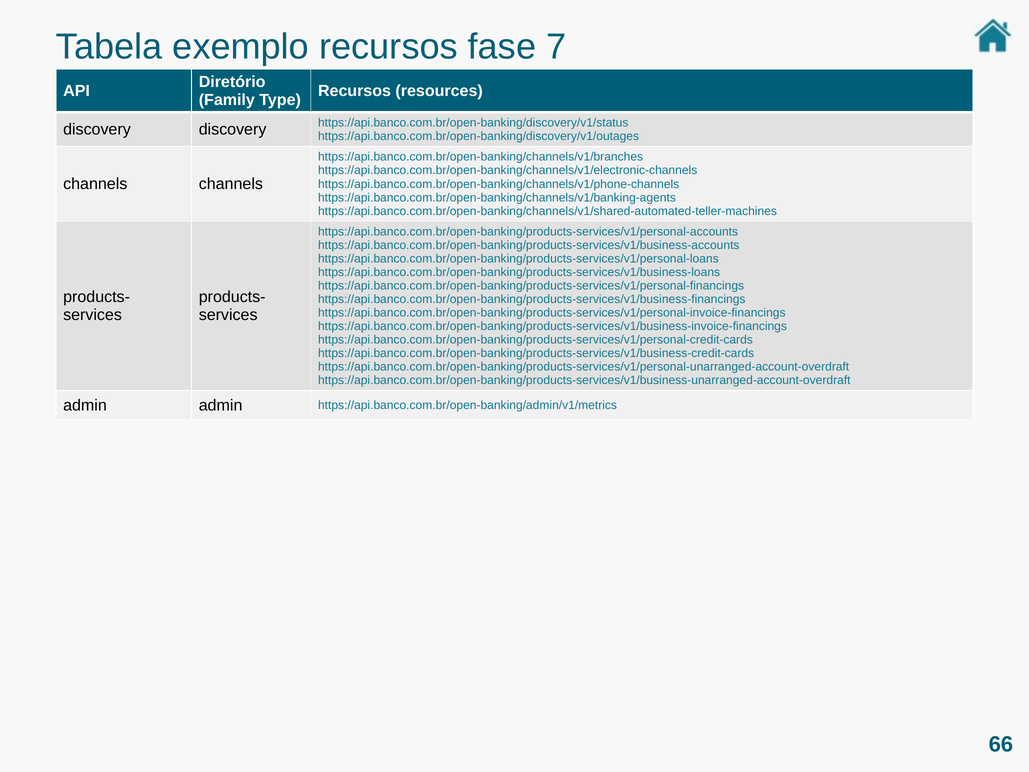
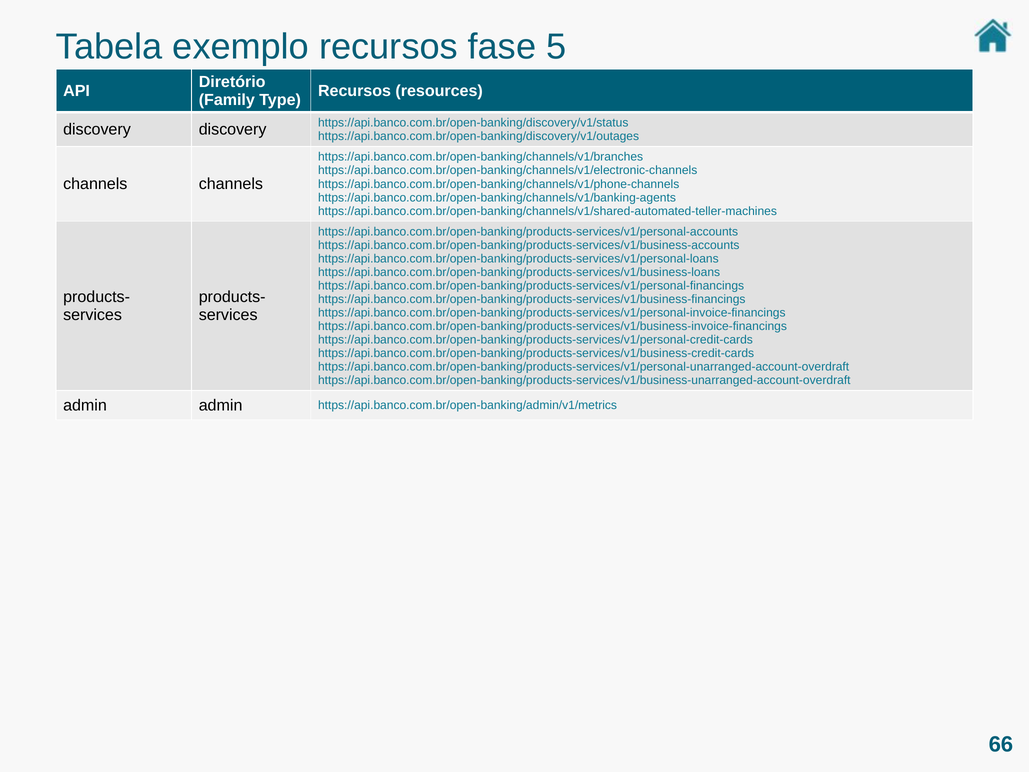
7: 7 -> 5
